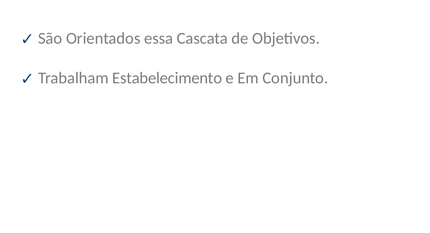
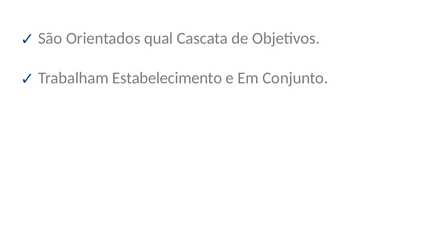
essa: essa -> qual
